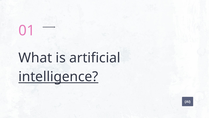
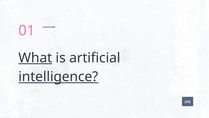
What underline: none -> present
